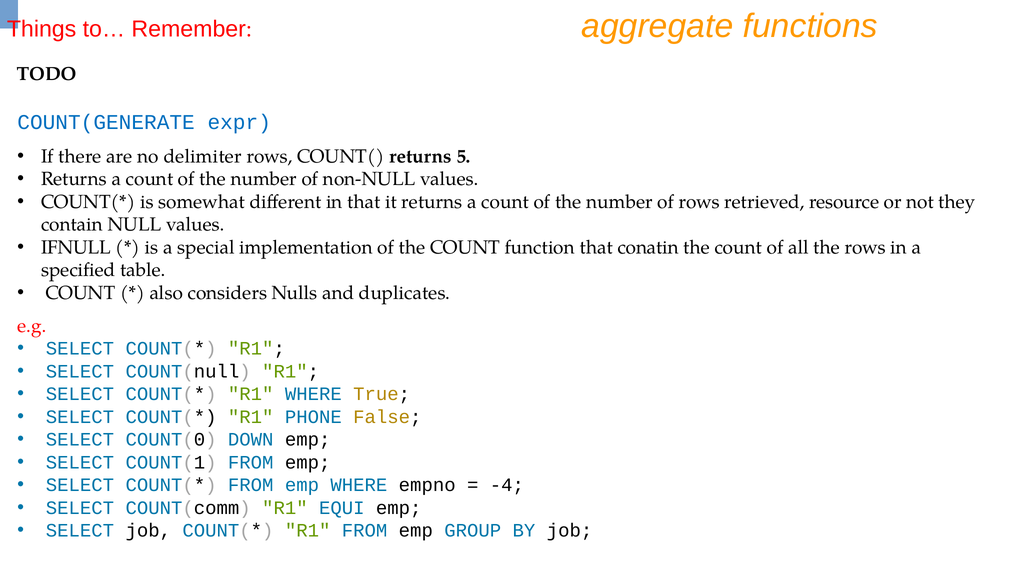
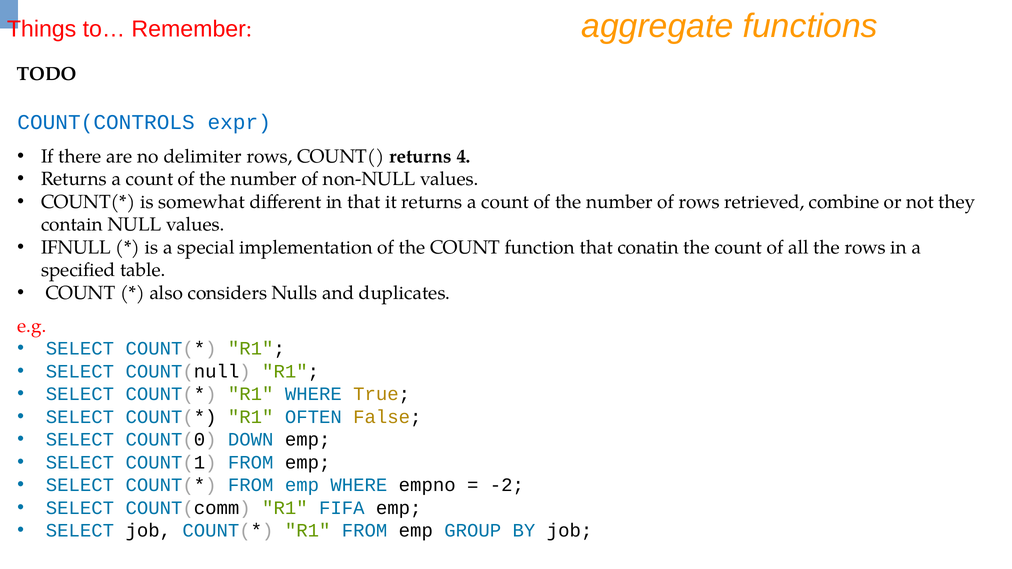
COUNT(GENERATE: COUNT(GENERATE -> COUNT(CONTROLS
5: 5 -> 4
resource: resource -> combine
PHONE: PHONE -> OFTEN
-4: -4 -> -2
EQUI: EQUI -> FIFA
